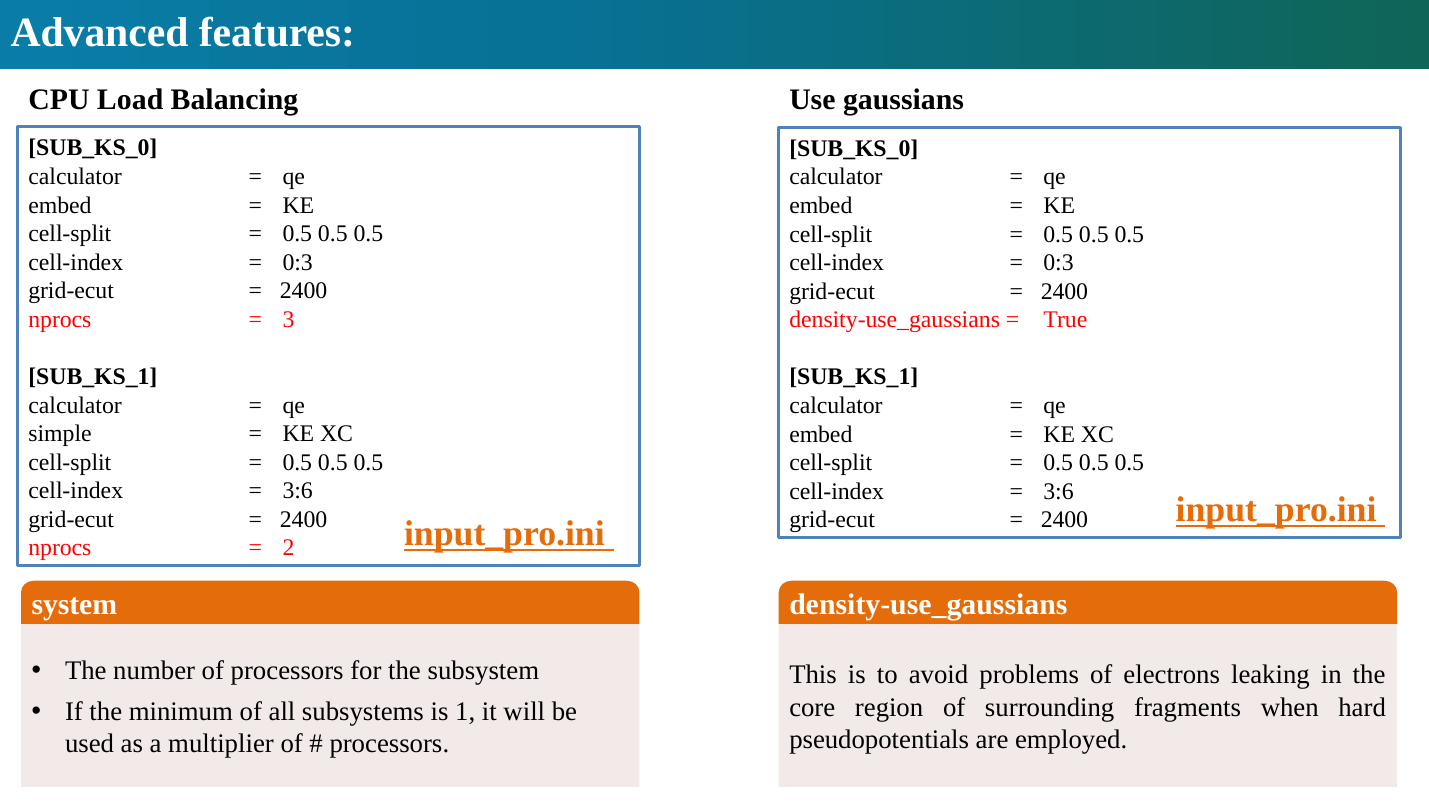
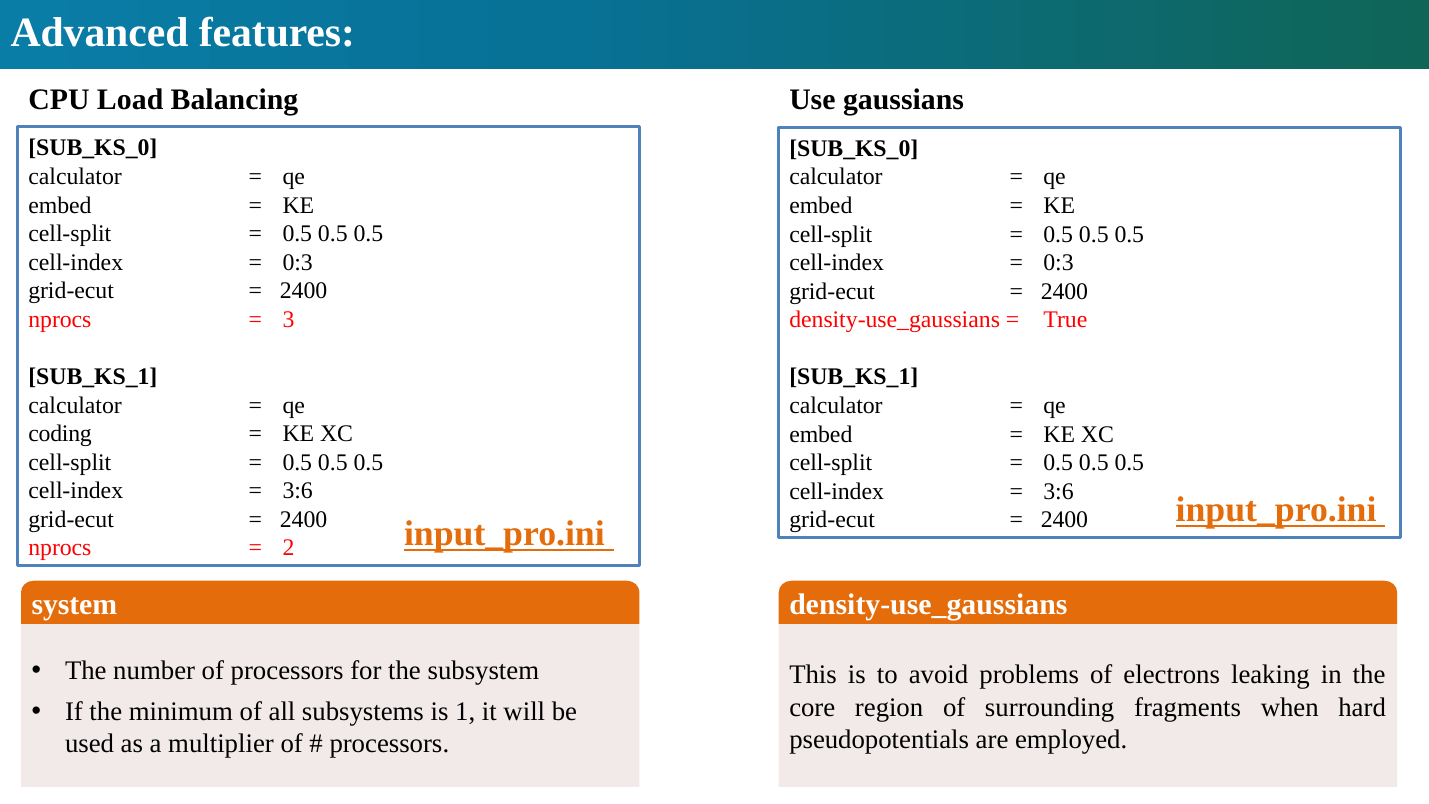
simple: simple -> coding
